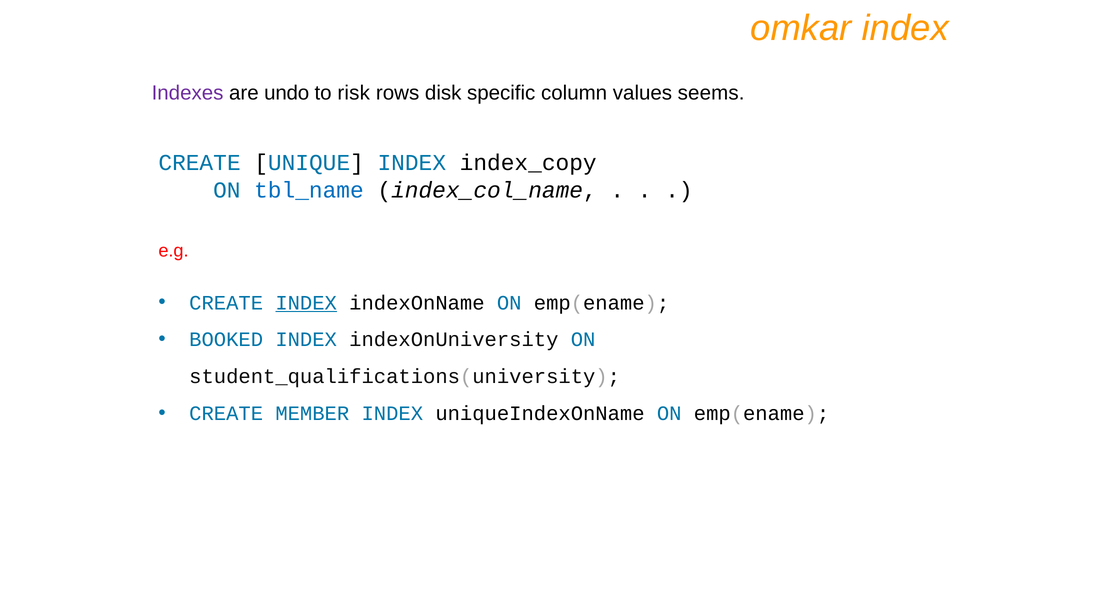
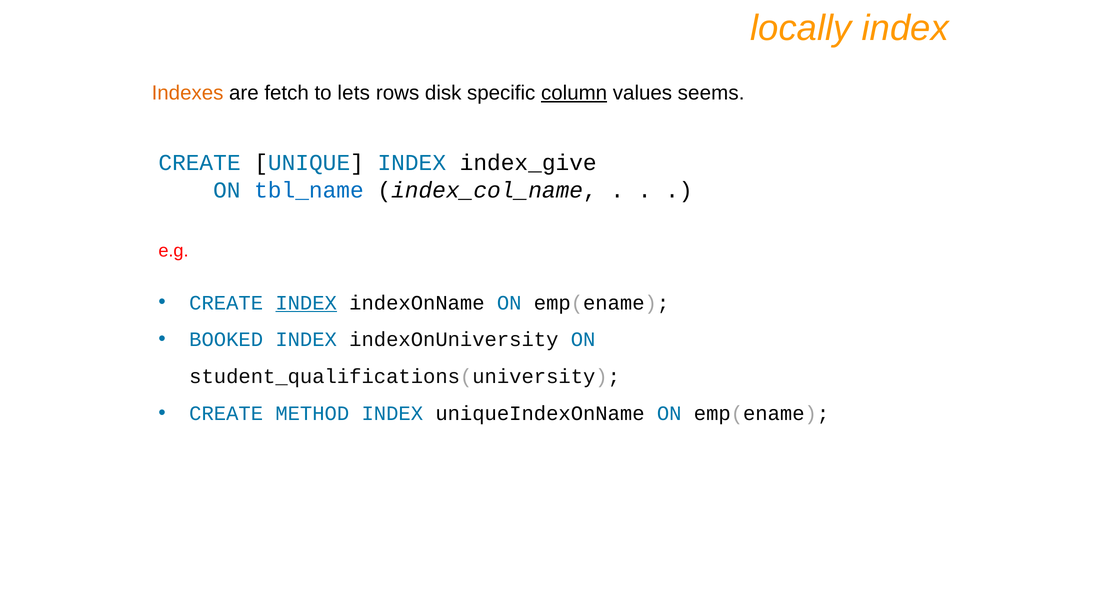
omkar: omkar -> locally
Indexes colour: purple -> orange
undo: undo -> fetch
risk: risk -> lets
column underline: none -> present
index_copy: index_copy -> index_give
MEMBER: MEMBER -> METHOD
